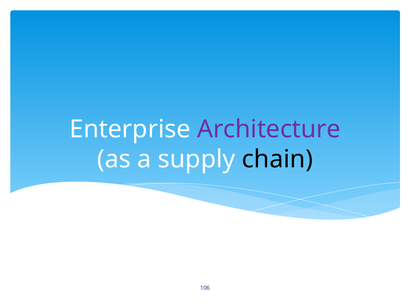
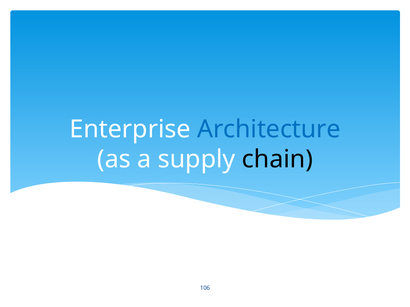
Architecture colour: purple -> blue
